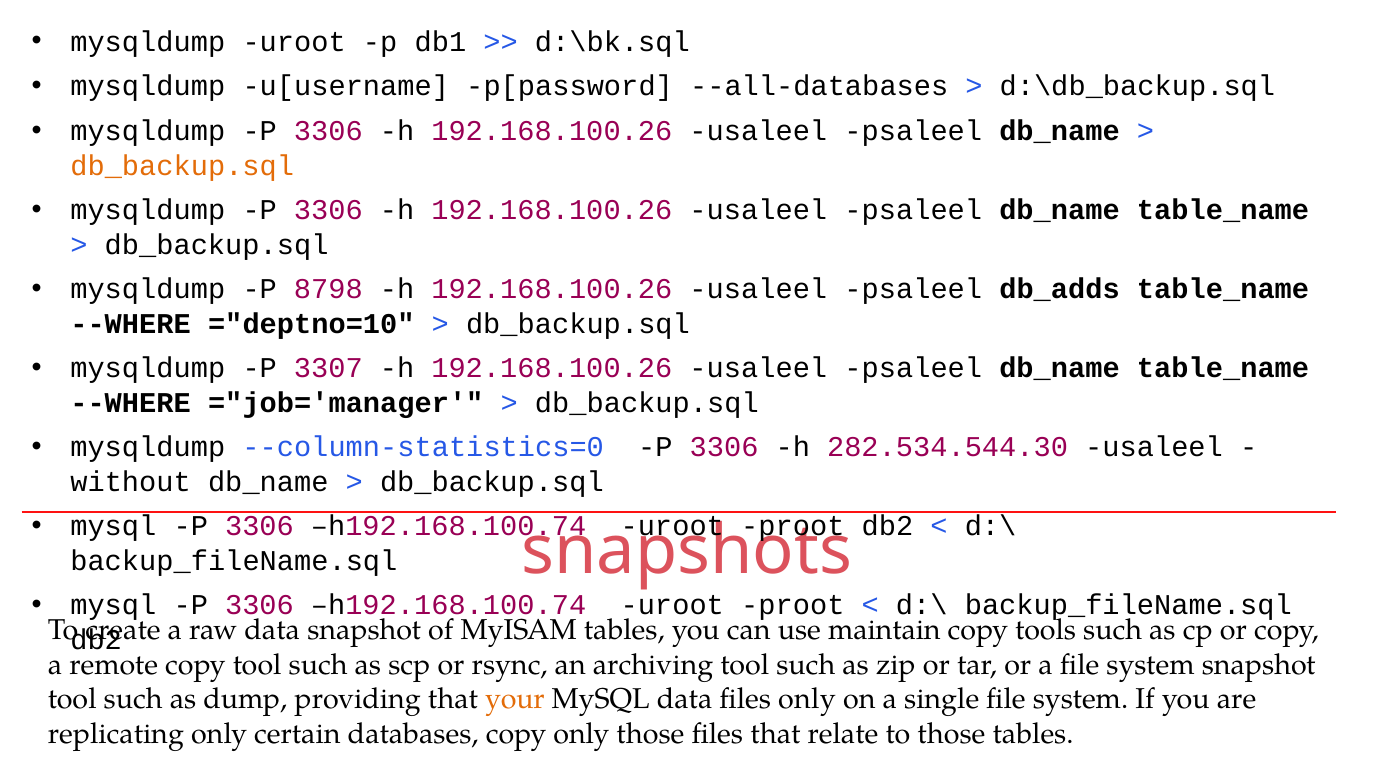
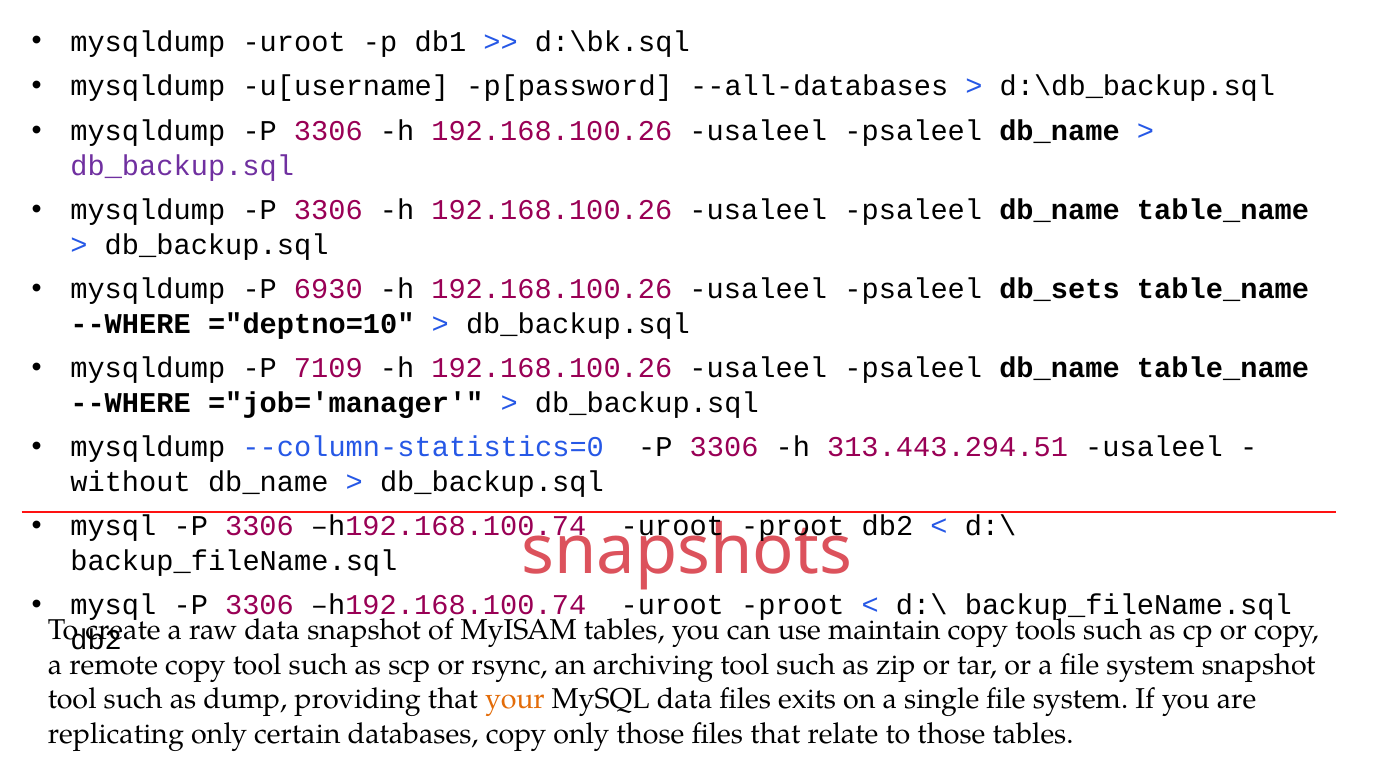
db_backup.sql at (182, 166) colour: orange -> purple
8798: 8798 -> 6930
db_adds: db_adds -> db_sets
3307: 3307 -> 7109
282.534.544.30: 282.534.544.30 -> 313.443.294.51
files only: only -> exits
